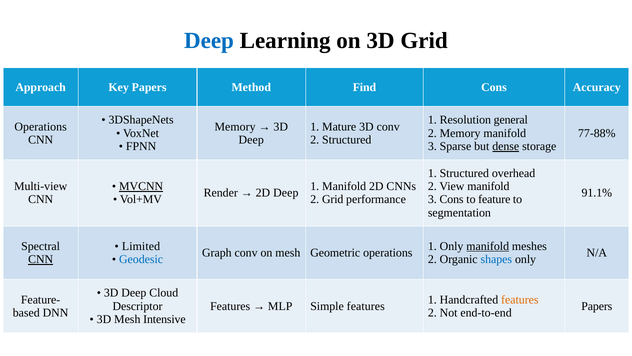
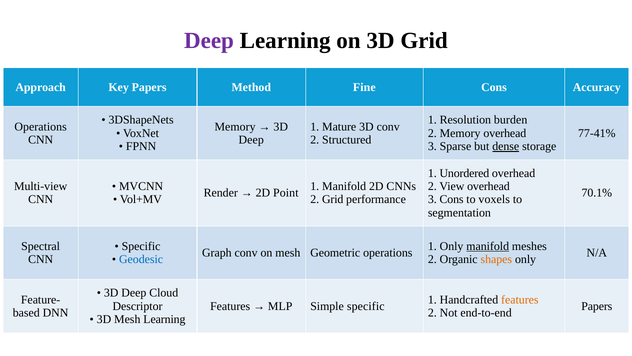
Deep at (209, 41) colour: blue -> purple
Find: Find -> Fine
general: general -> burden
Memory manifold: manifold -> overhead
77-88%: 77-88% -> 77-41%
1 Structured: Structured -> Unordered
MVCNN underline: present -> none
View manifold: manifold -> overhead
2D Deep: Deep -> Point
91.1%: 91.1% -> 70.1%
feature: feature -> voxels
Limited at (141, 246): Limited -> Specific
CNN at (41, 259) underline: present -> none
shapes colour: blue -> orange
Simple features: features -> specific
Mesh Intensive: Intensive -> Learning
